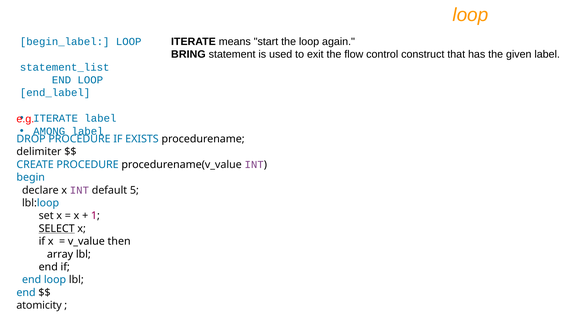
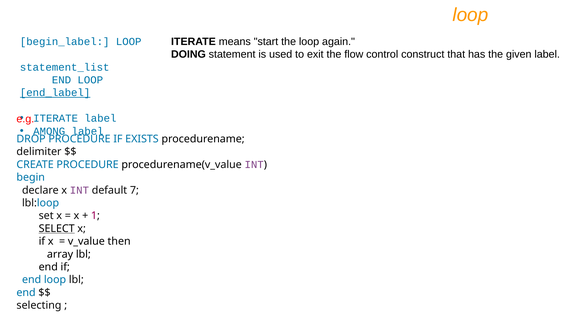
BRING: BRING -> DOING
end_label underline: none -> present
5: 5 -> 7
atomicity: atomicity -> selecting
